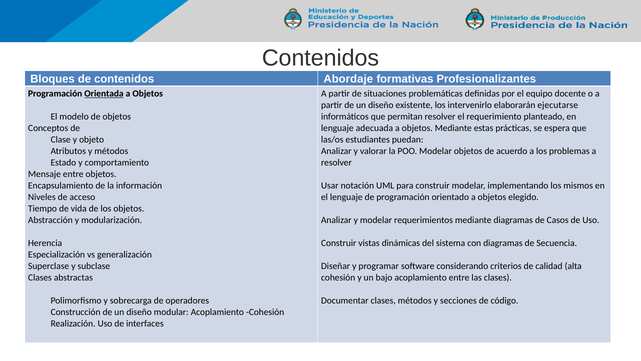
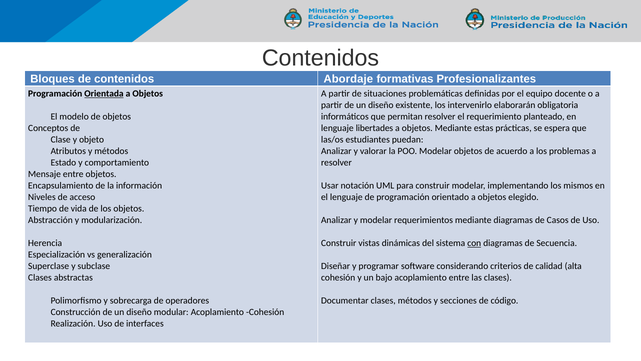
ejecutarse: ejecutarse -> obligatoria
adecuada: adecuada -> libertades
con underline: none -> present
